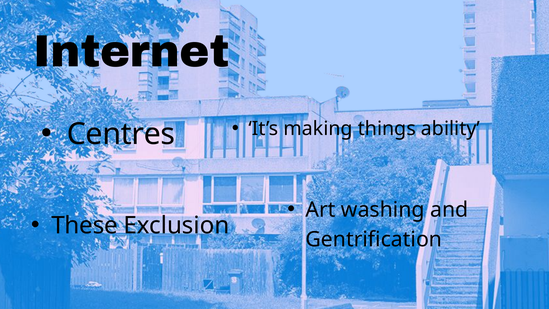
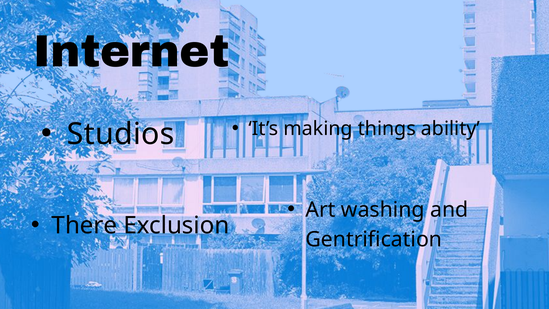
Centres: Centres -> Studios
These: These -> There
